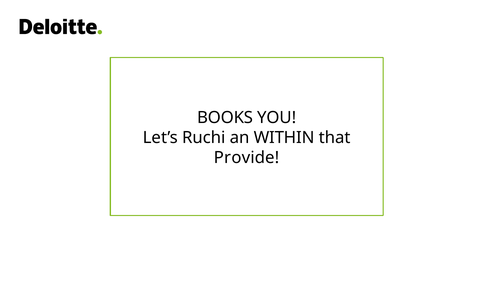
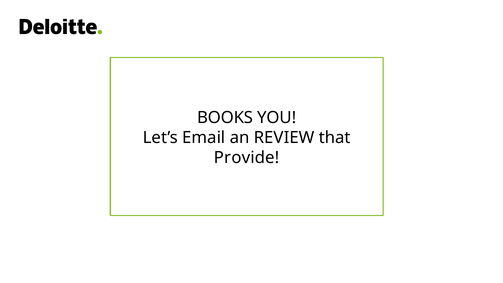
Ruchi: Ruchi -> Email
WITHIN: WITHIN -> REVIEW
